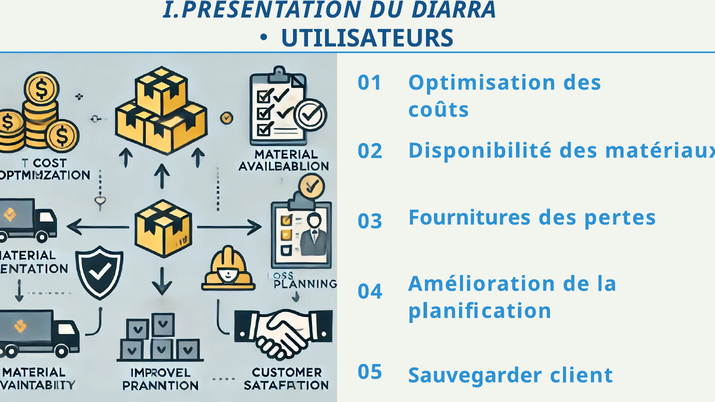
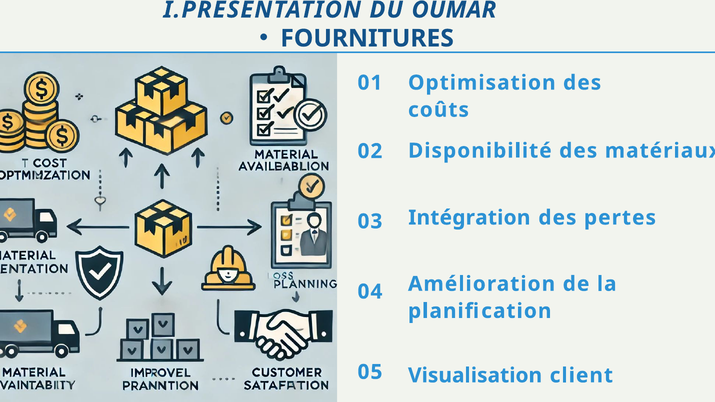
DIARRA: DIARRA -> OUMAR
UTILISATEURS: UTILISATEURS -> FOURNITURES
Fournitures: Fournitures -> Intégration
Sauvegarder: Sauvegarder -> Visualisation
